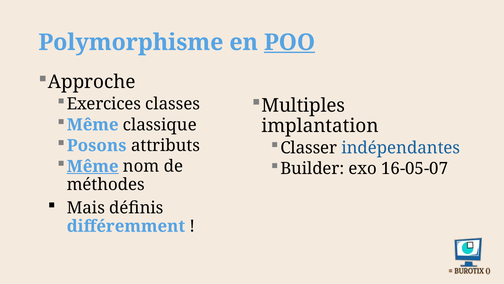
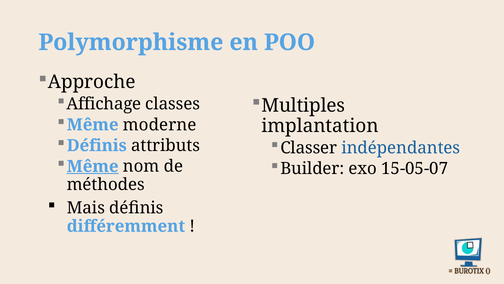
POO underline: present -> none
Exercices: Exercices -> Affichage
classique: classique -> moderne
Posons at (97, 145): Posons -> Définis
16-05-07: 16-05-07 -> 15-05-07
